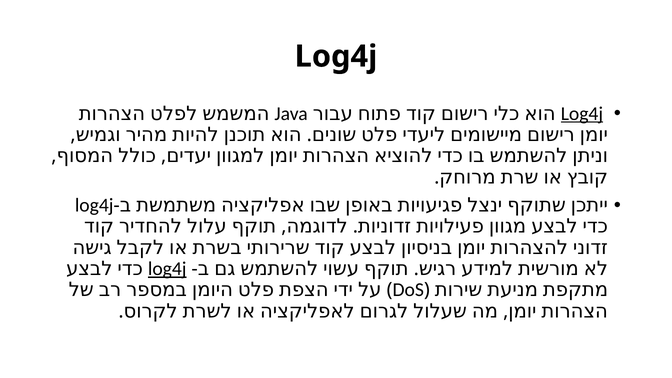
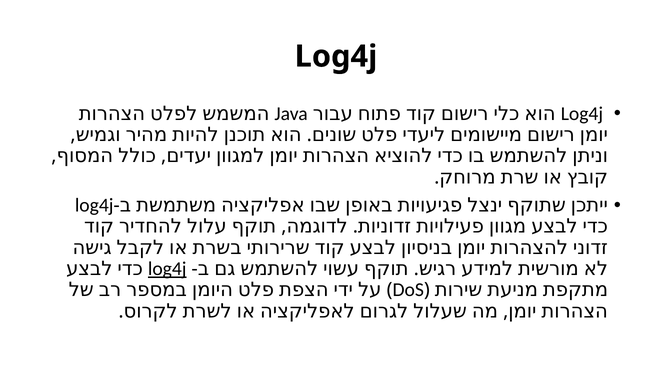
Log4j at (582, 114) underline: present -> none
